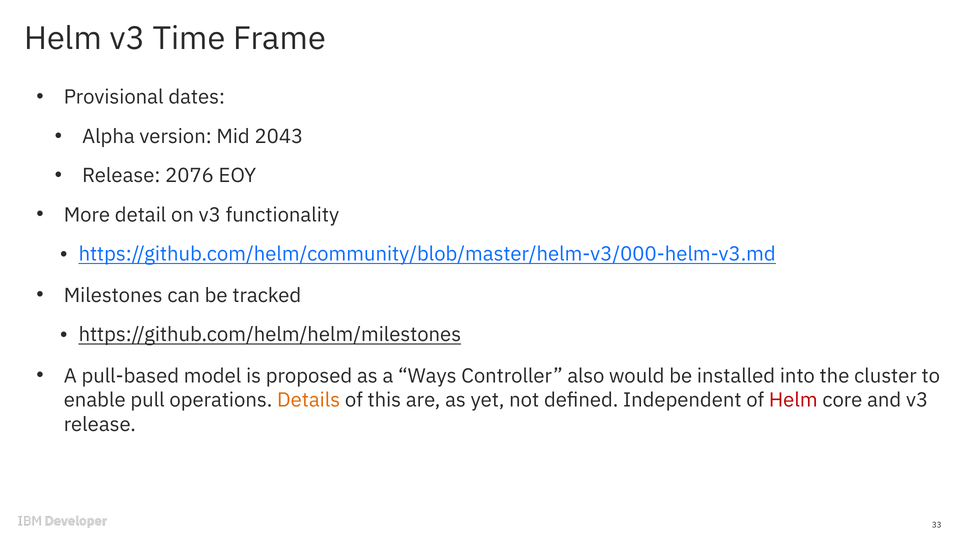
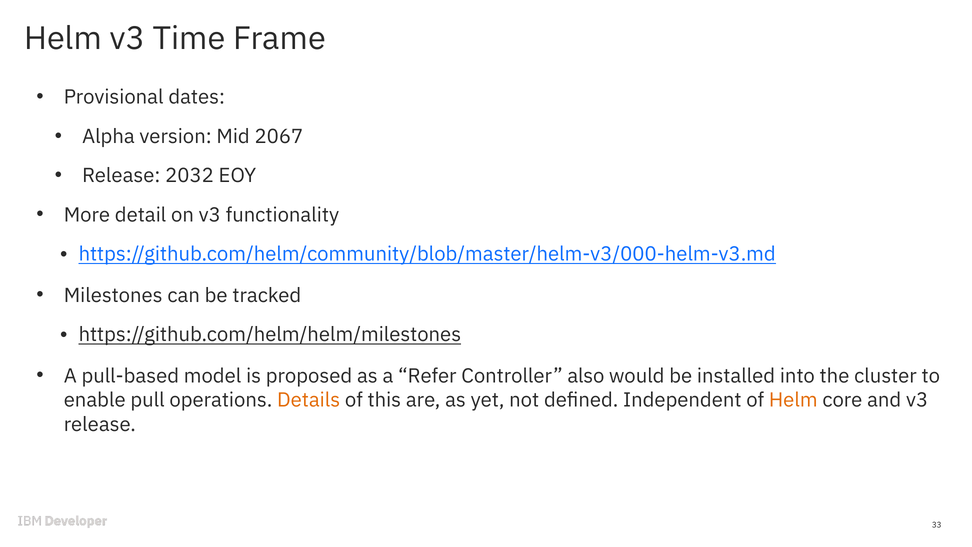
2043: 2043 -> 2067
2076: 2076 -> 2032
Ways: Ways -> Refer
Helm at (793, 400) colour: red -> orange
